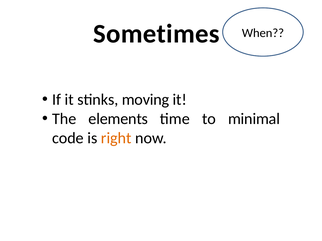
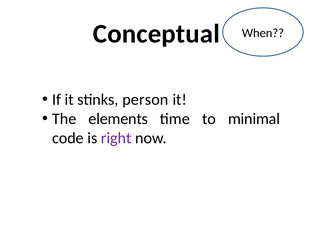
Sometimes: Sometimes -> Conceptual
moving: moving -> person
right colour: orange -> purple
